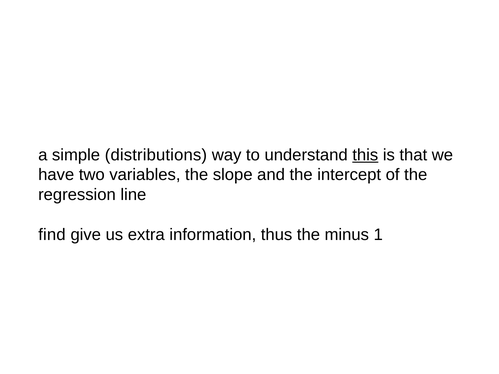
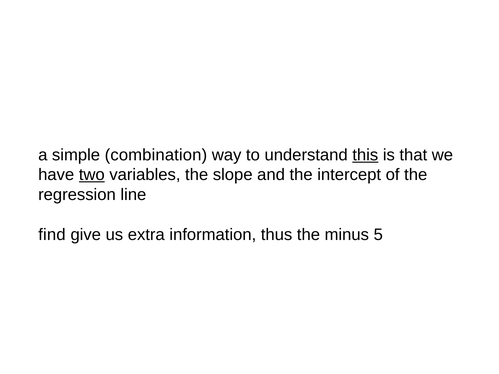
distributions: distributions -> combination
two underline: none -> present
1: 1 -> 5
